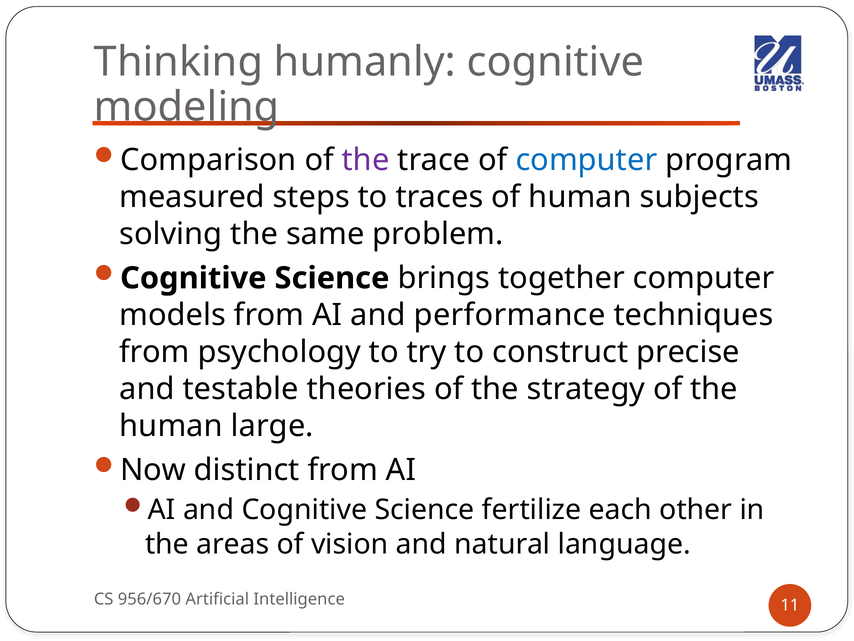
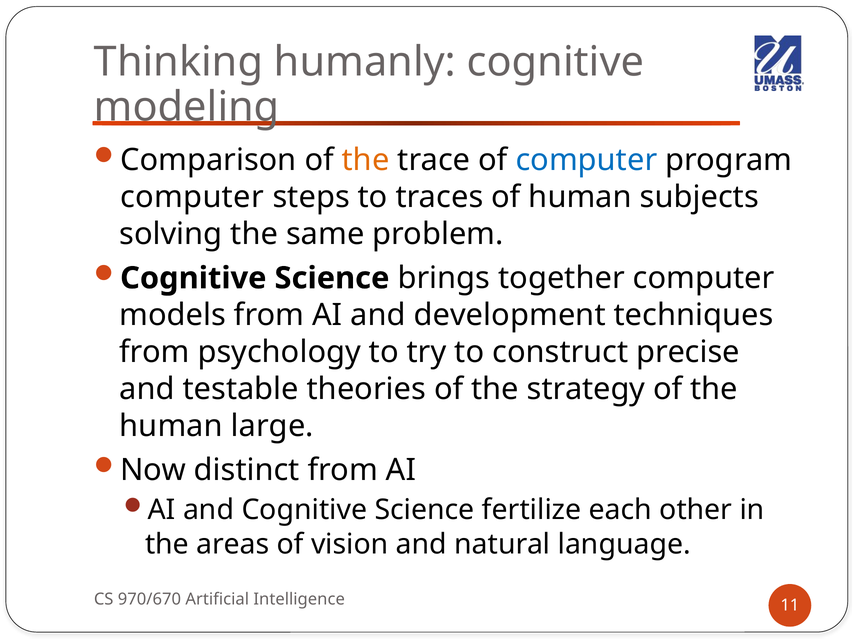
the at (366, 160) colour: purple -> orange
measured at (192, 197): measured -> computer
performance: performance -> development
956/670: 956/670 -> 970/670
